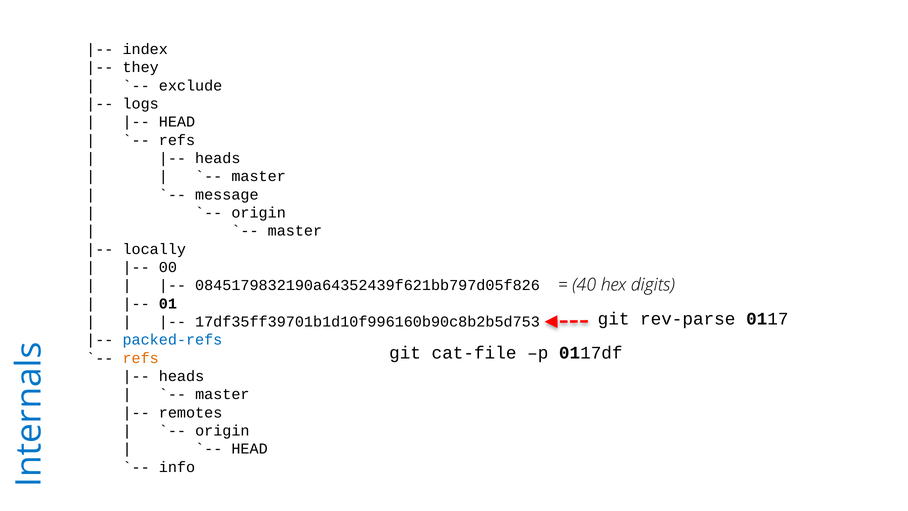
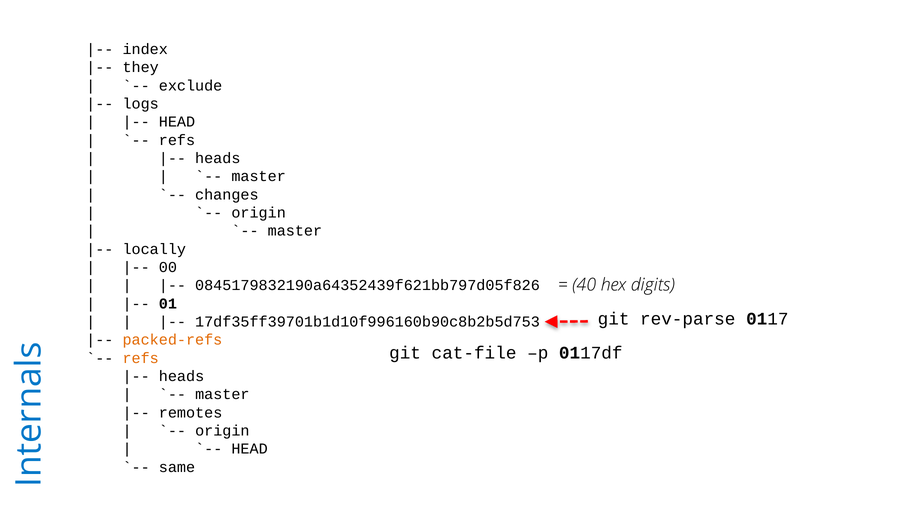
message: message -> changes
packed-refs colour: blue -> orange
info: info -> same
